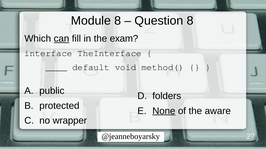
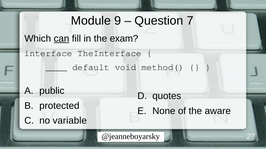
Module 8: 8 -> 9
Question 8: 8 -> 7
folders: folders -> quotes
None underline: present -> none
wrapper: wrapper -> variable
